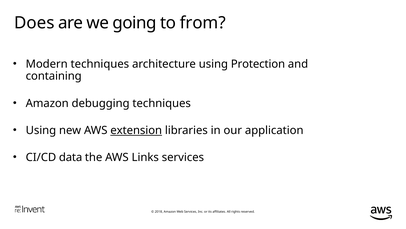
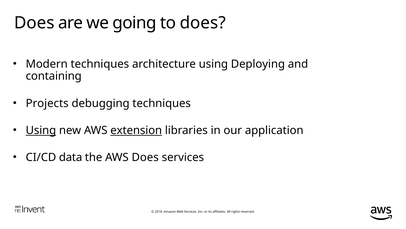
to from: from -> does
Protection: Protection -> Deploying
Amazon at (47, 103): Amazon -> Projects
Using at (41, 130) underline: none -> present
AWS Links: Links -> Does
